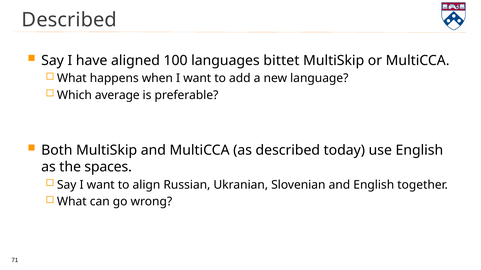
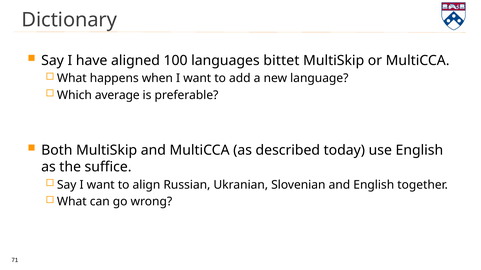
Described at (69, 20): Described -> Dictionary
spaces: spaces -> suffice
